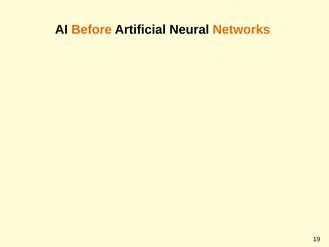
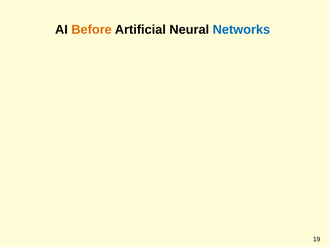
Networks colour: orange -> blue
